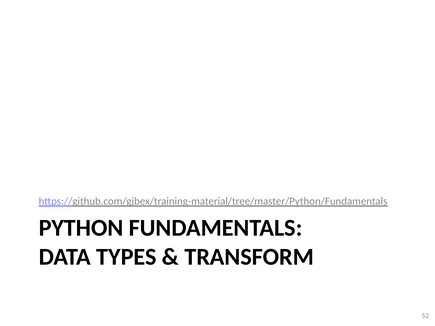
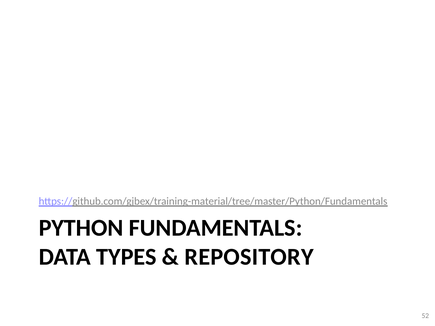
TRANSFORM: TRANSFORM -> REPOSITORY
